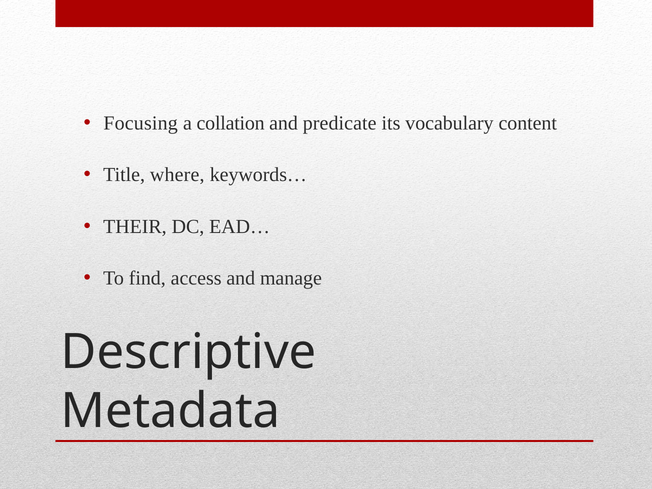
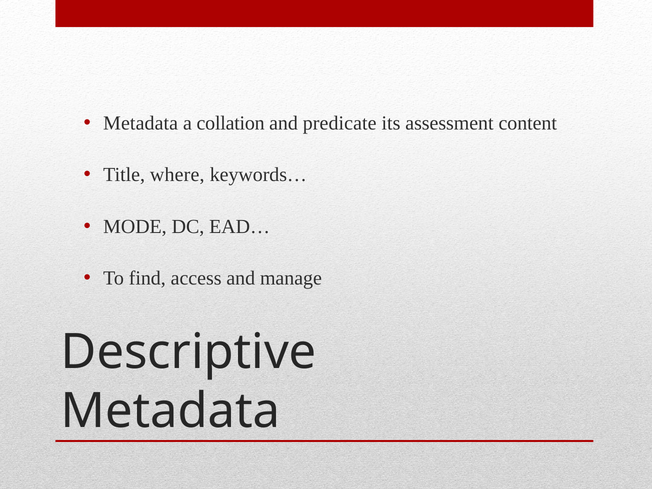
Focusing at (141, 123): Focusing -> Metadata
vocabulary: vocabulary -> assessment
THEIR: THEIR -> MODE
